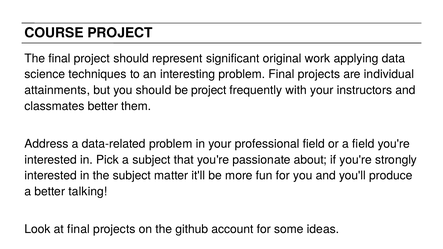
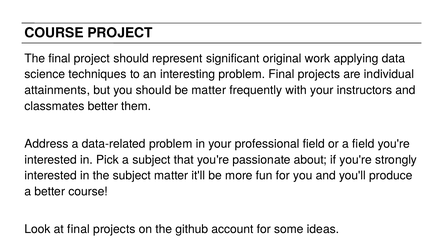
be project: project -> matter
better talking: talking -> course
